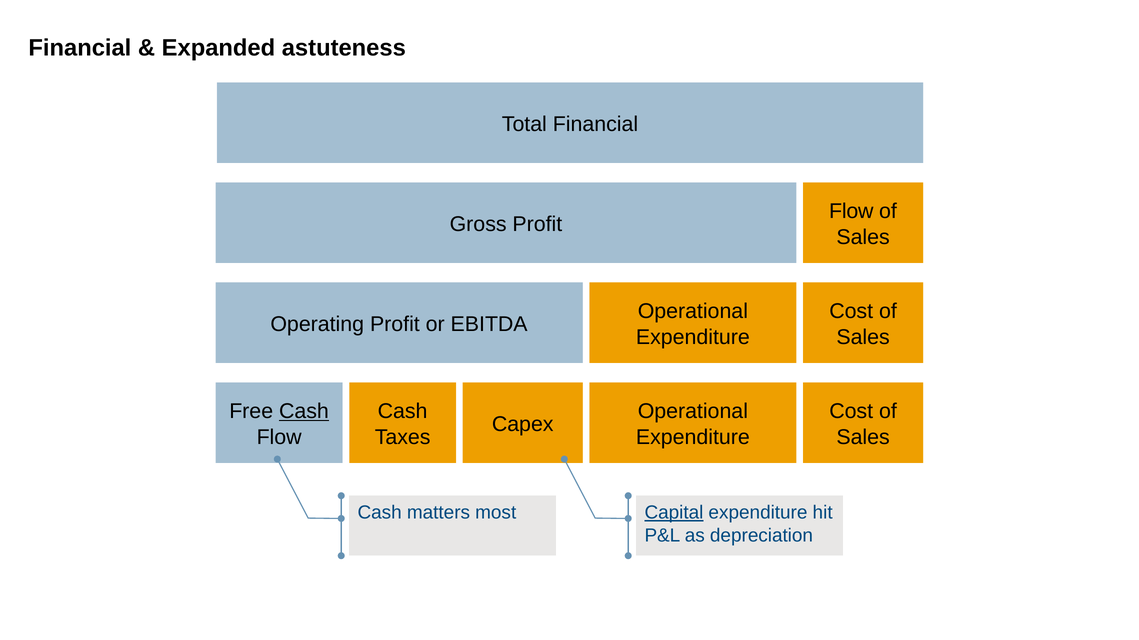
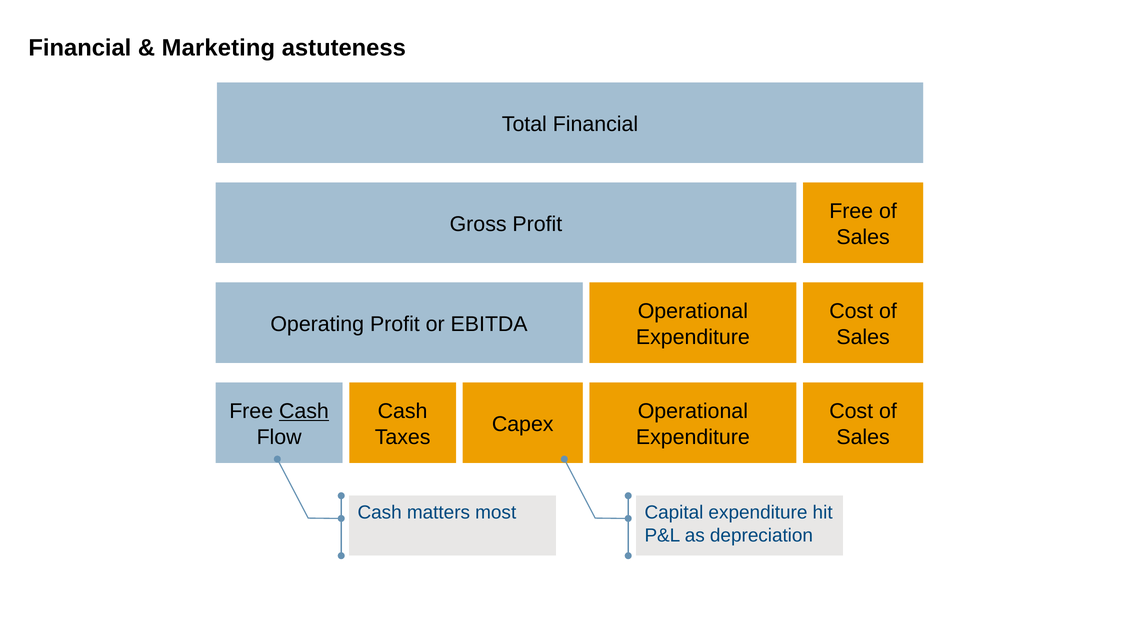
Expanded: Expanded -> Marketing
Flow at (851, 212): Flow -> Free
Capital underline: present -> none
